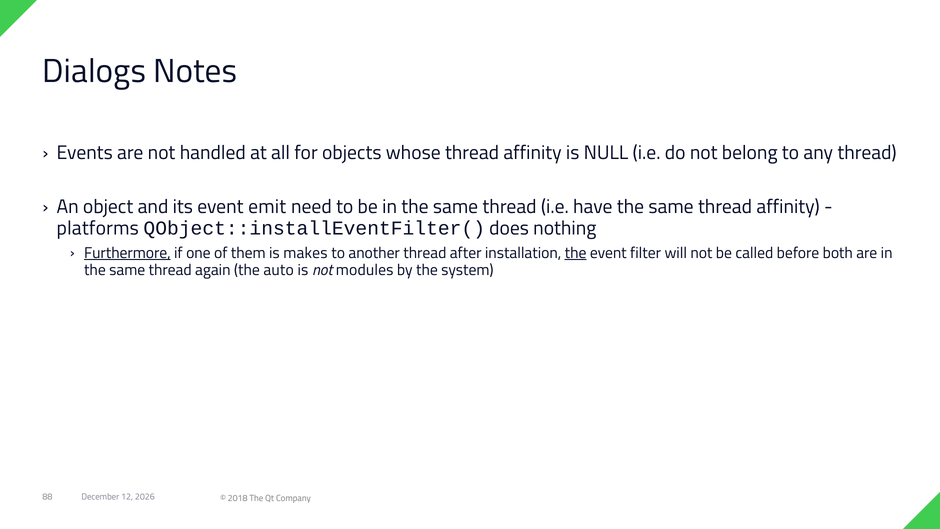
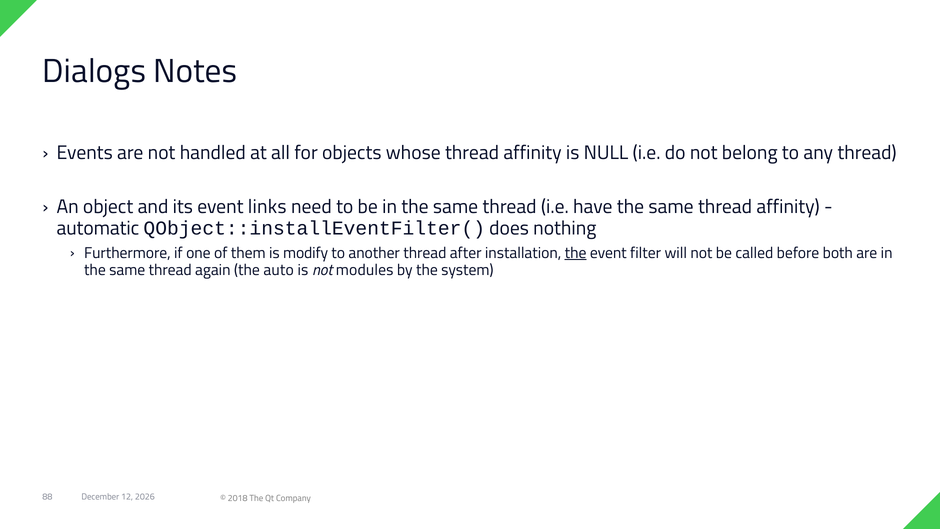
emit: emit -> links
platforms: platforms -> automatic
Furthermore underline: present -> none
makes: makes -> modify
